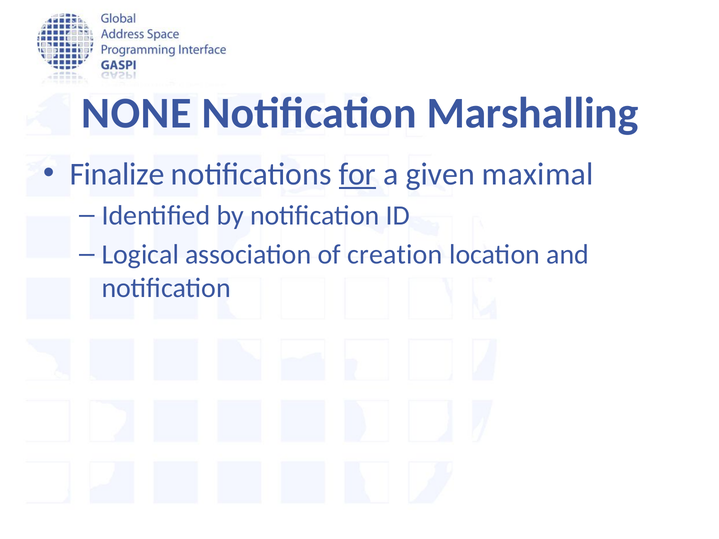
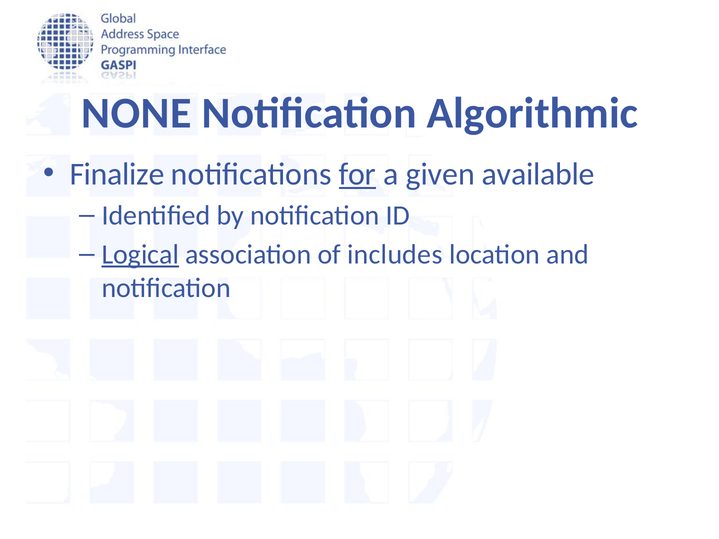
Marshalling: Marshalling -> Algorithmic
maximal: maximal -> available
Logical underline: none -> present
creation: creation -> includes
